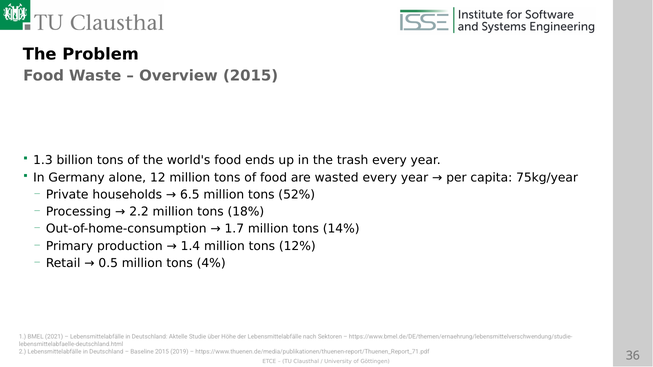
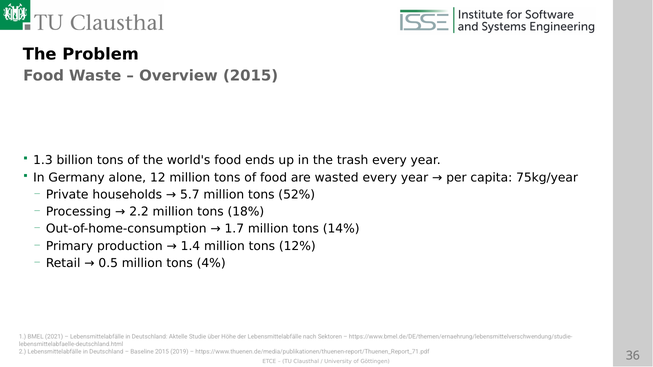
6.5: 6.5 -> 5.7
